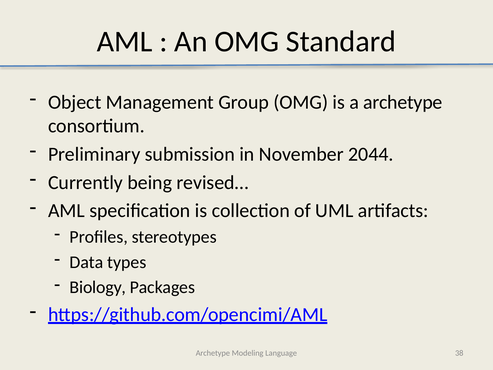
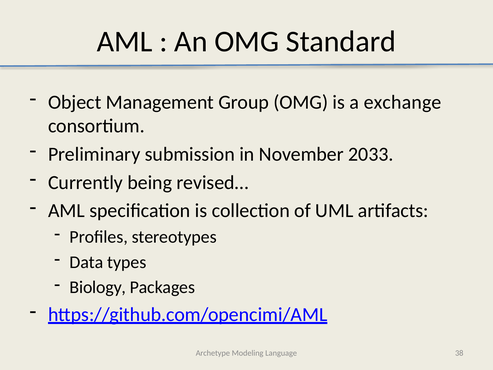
a archetype: archetype -> exchange
2044: 2044 -> 2033
